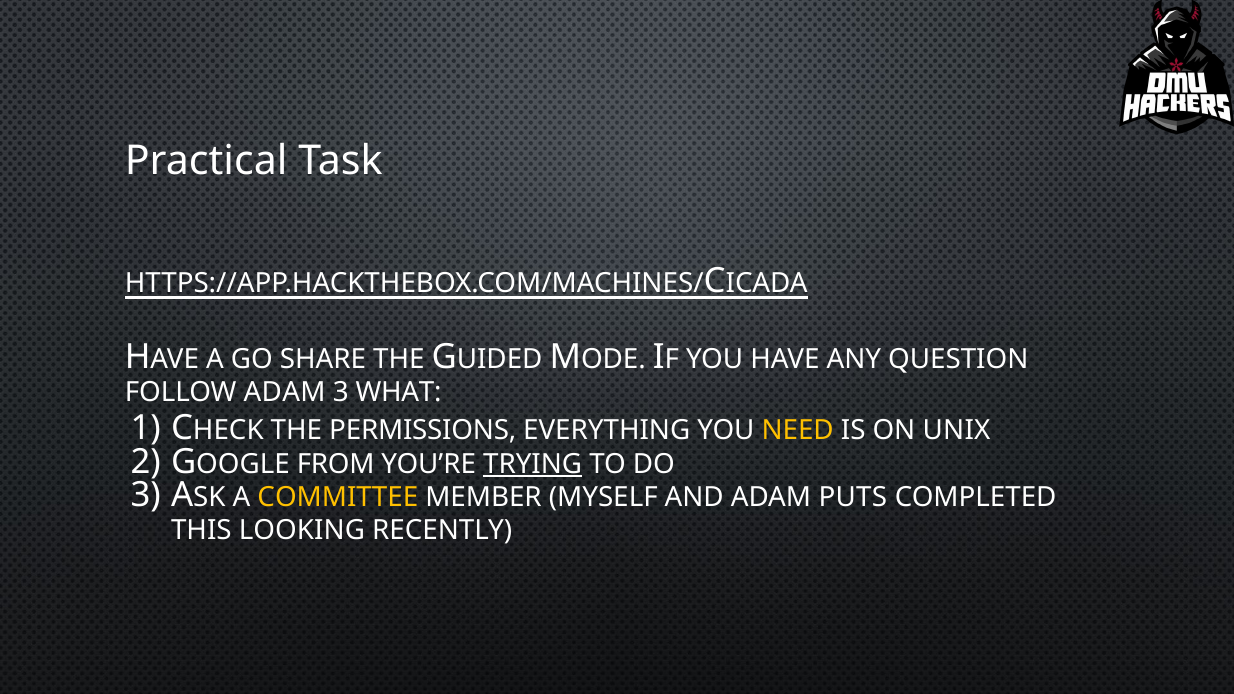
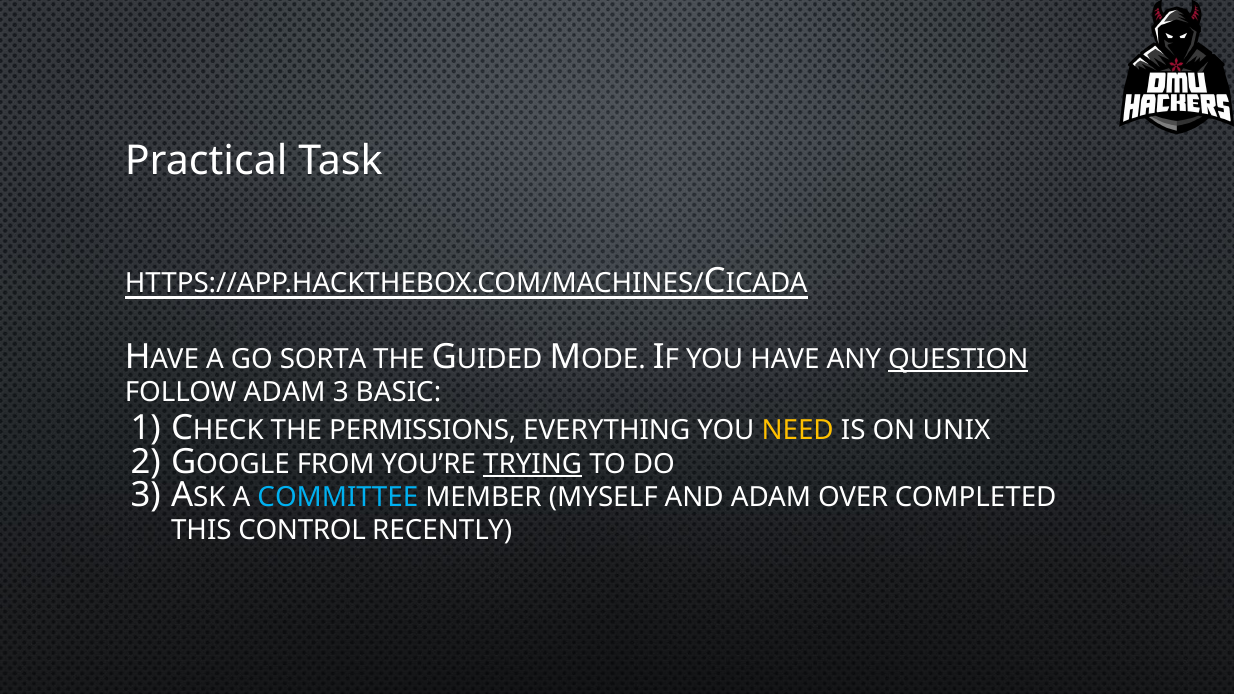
SHARE: SHARE -> SORTA
QUESTION underline: none -> present
WHAT: WHAT -> BASIC
COMMITTEE colour: yellow -> light blue
PUTS: PUTS -> OVER
LOOKING: LOOKING -> CONTROL
